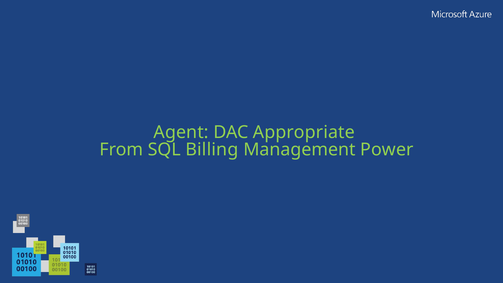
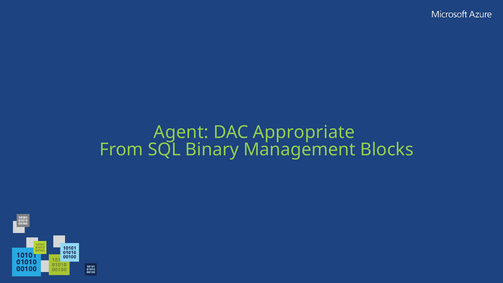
Billing: Billing -> Binary
Power: Power -> Blocks
